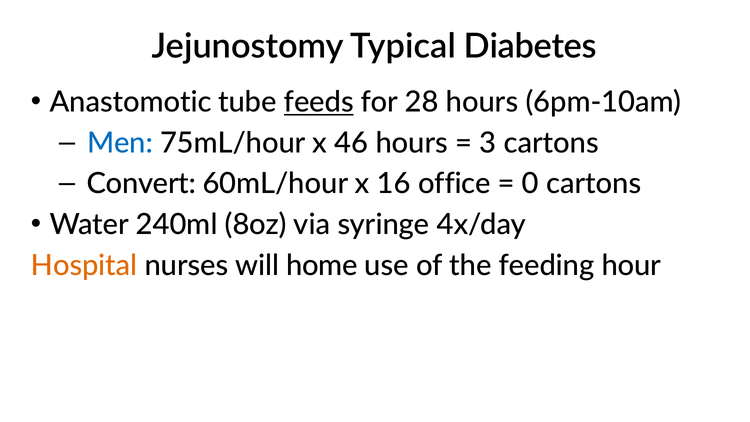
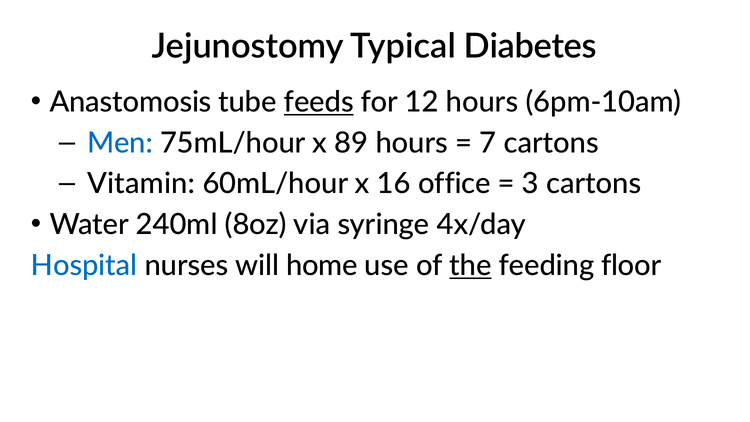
Anastomotic: Anastomotic -> Anastomosis
28: 28 -> 12
46: 46 -> 89
3: 3 -> 7
Convert: Convert -> Vitamin
0: 0 -> 3
Hospital colour: orange -> blue
the underline: none -> present
hour: hour -> floor
